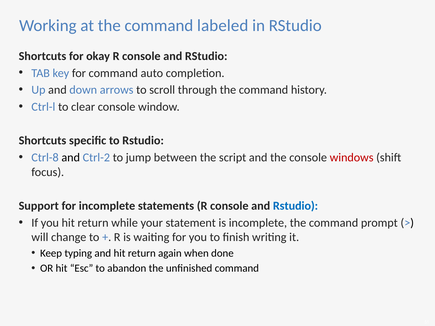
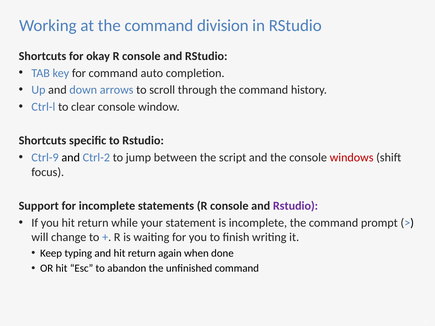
labeled: labeled -> division
Ctrl-8: Ctrl-8 -> Ctrl-9
Rstudio at (295, 206) colour: blue -> purple
